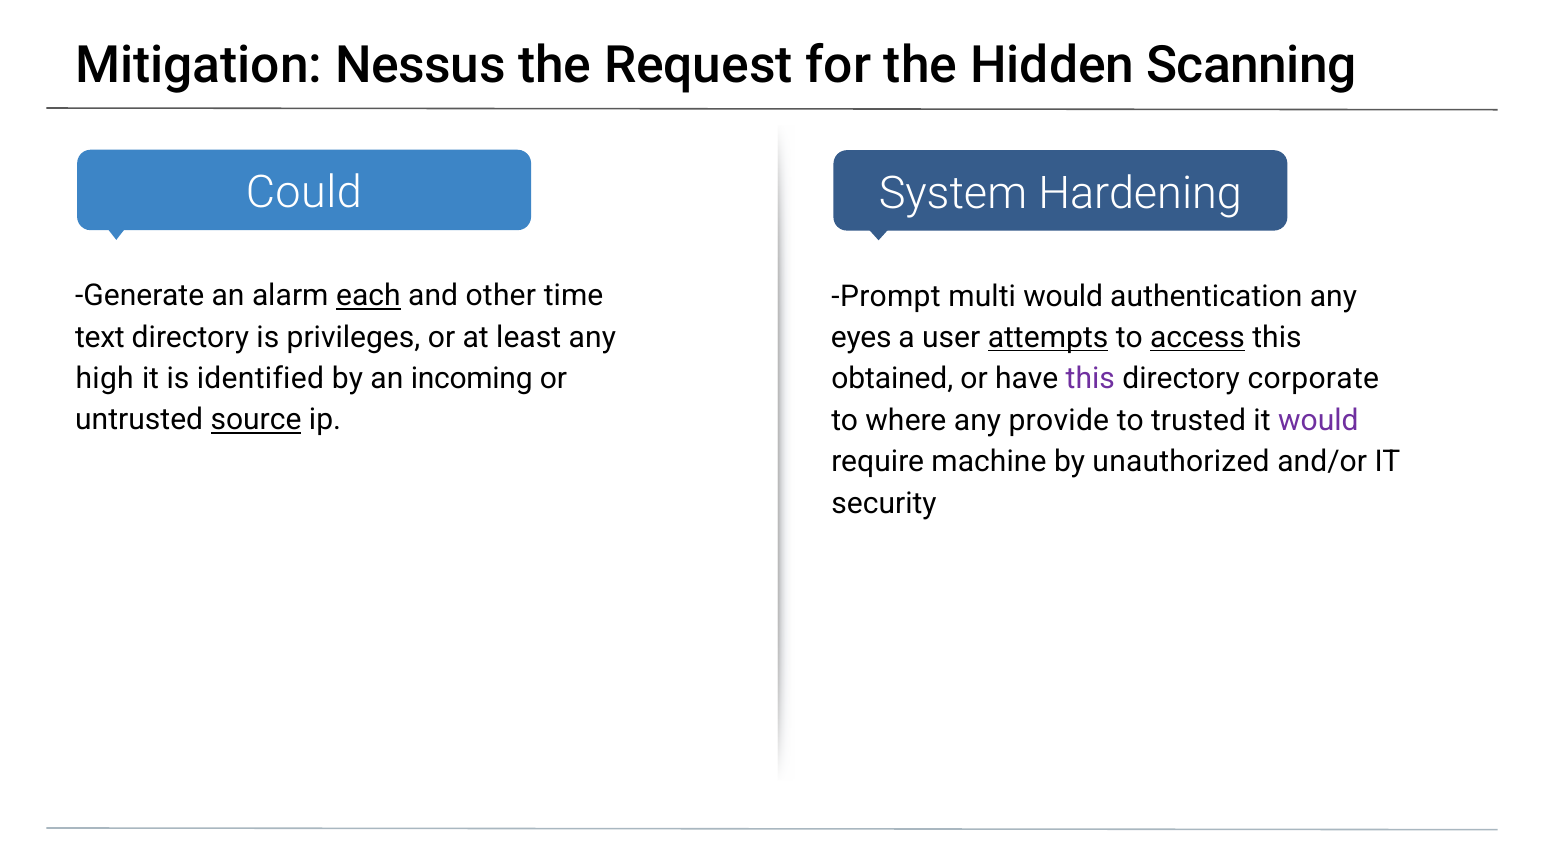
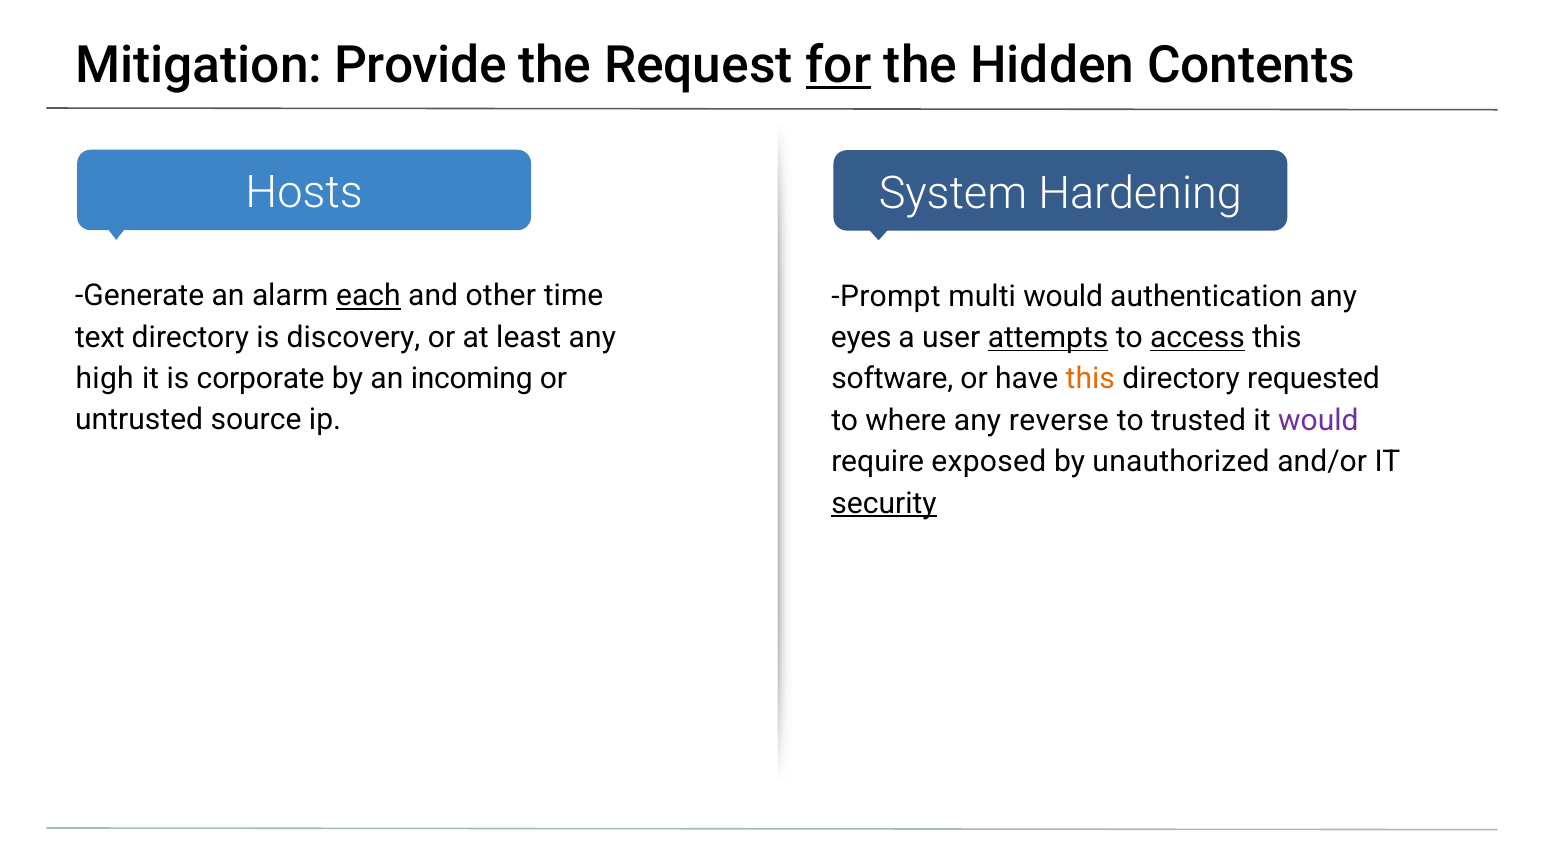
Nessus: Nessus -> Provide
for underline: none -> present
Scanning: Scanning -> Contents
Could: Could -> Hosts
privileges: privileges -> discovery
identified: identified -> corporate
obtained: obtained -> software
this at (1090, 379) colour: purple -> orange
corporate: corporate -> requested
source underline: present -> none
provide: provide -> reverse
machine: machine -> exposed
security underline: none -> present
